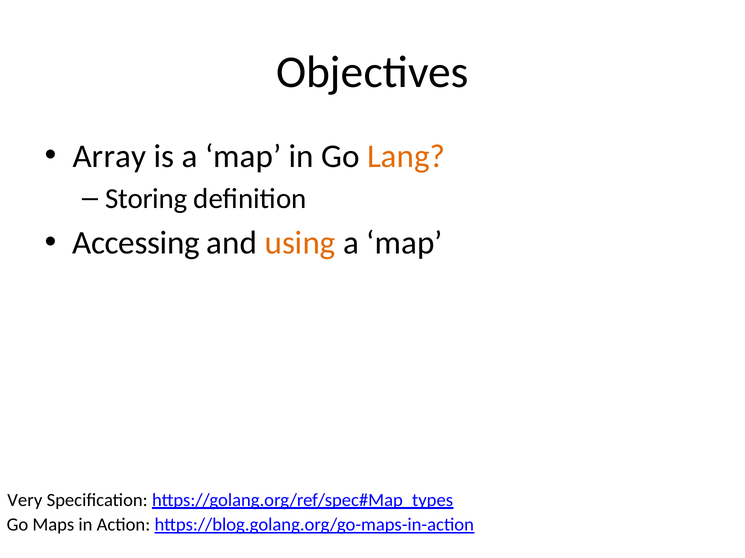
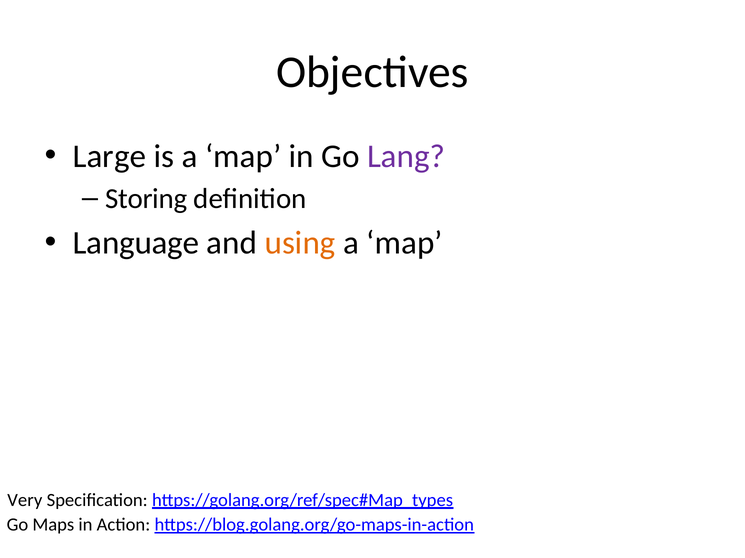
Array: Array -> Large
Lang colour: orange -> purple
Accessing: Accessing -> Language
